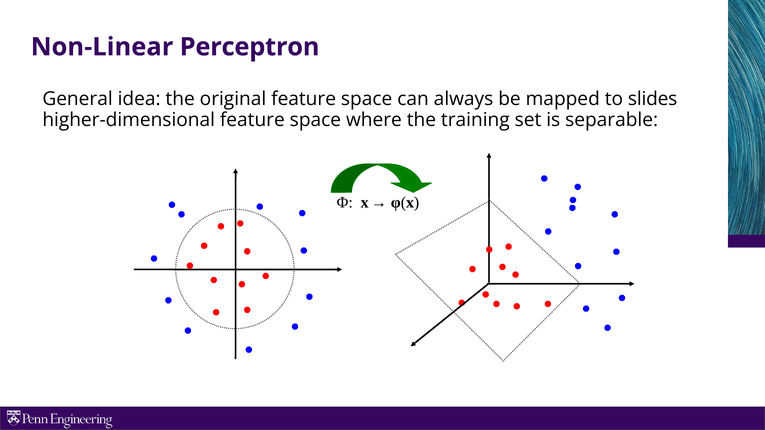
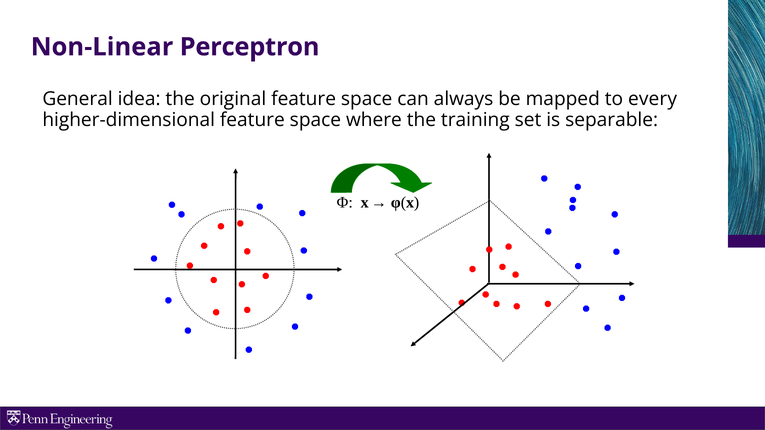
slides: slides -> every
